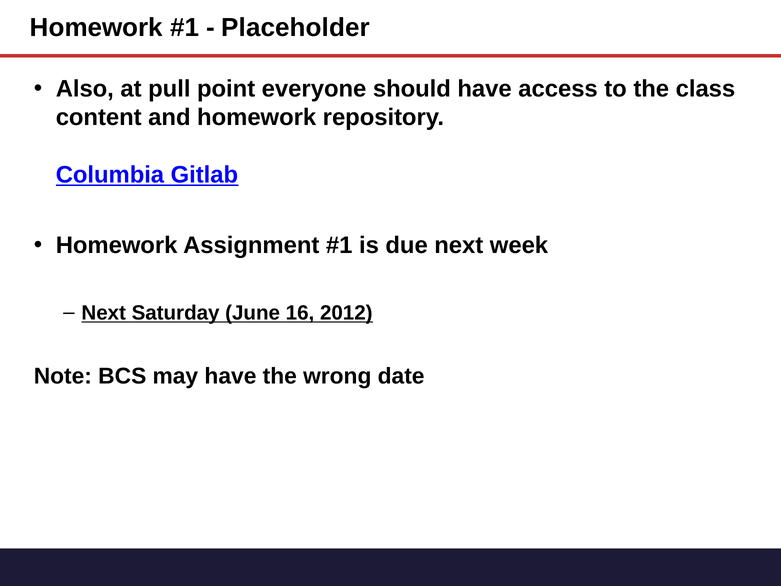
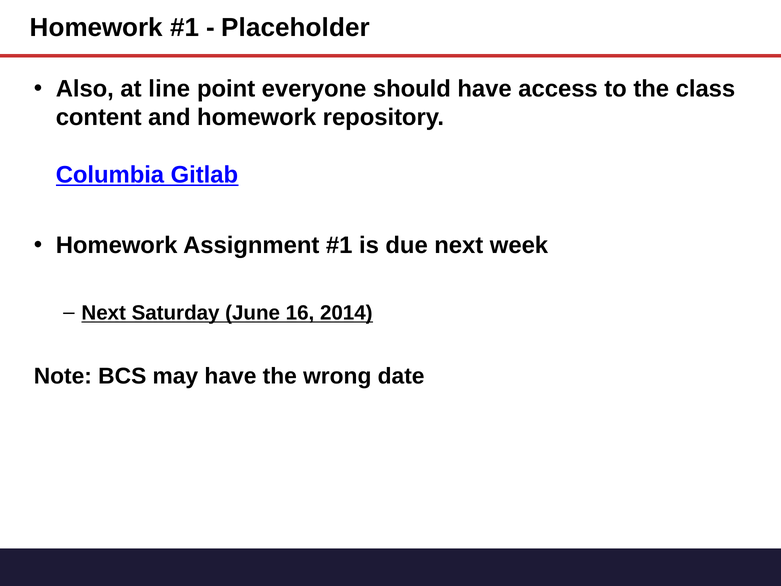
pull: pull -> line
2012: 2012 -> 2014
